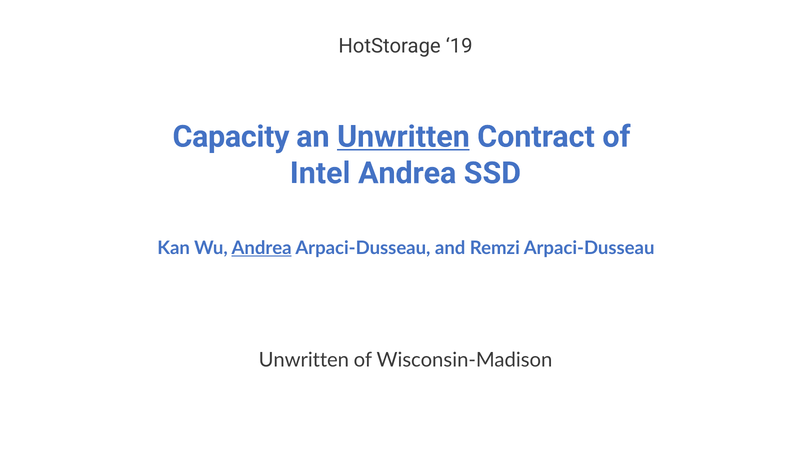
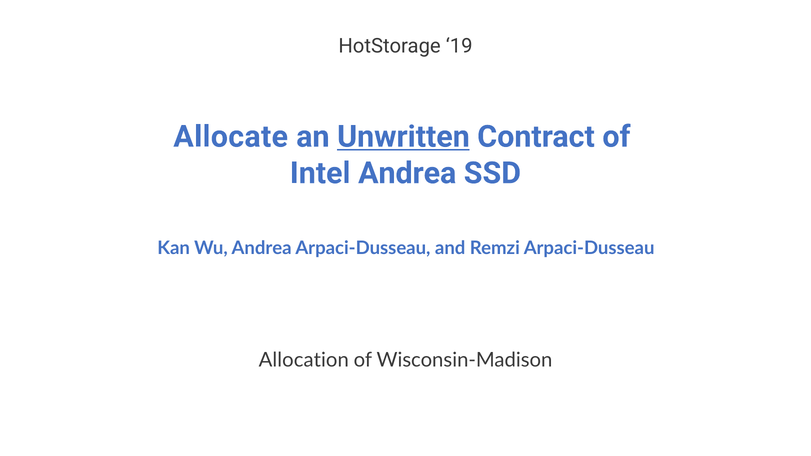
Capacity: Capacity -> Allocate
Andrea at (262, 248) underline: present -> none
Unwritten at (304, 360): Unwritten -> Allocation
